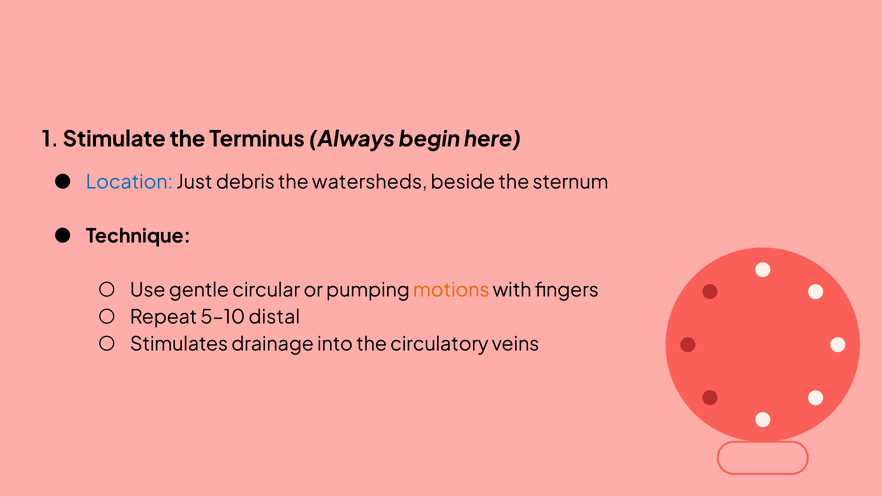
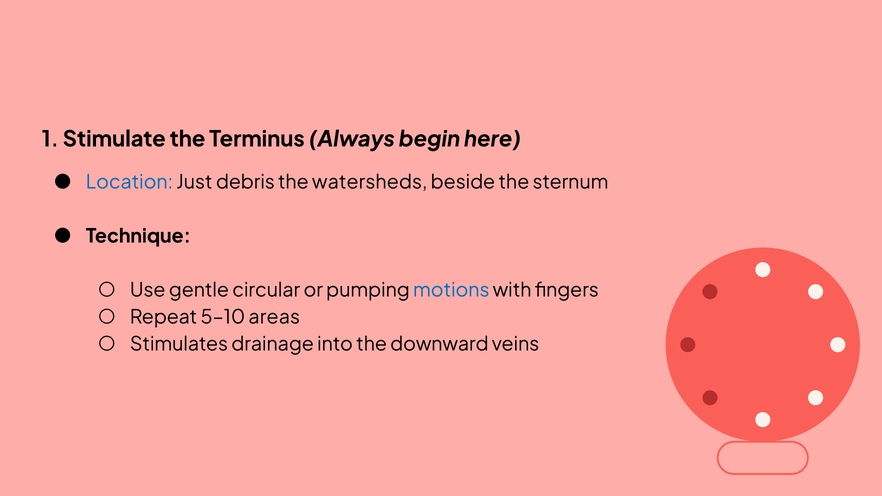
motions colour: orange -> blue
distal: distal -> areas
circulatory: circulatory -> downward
